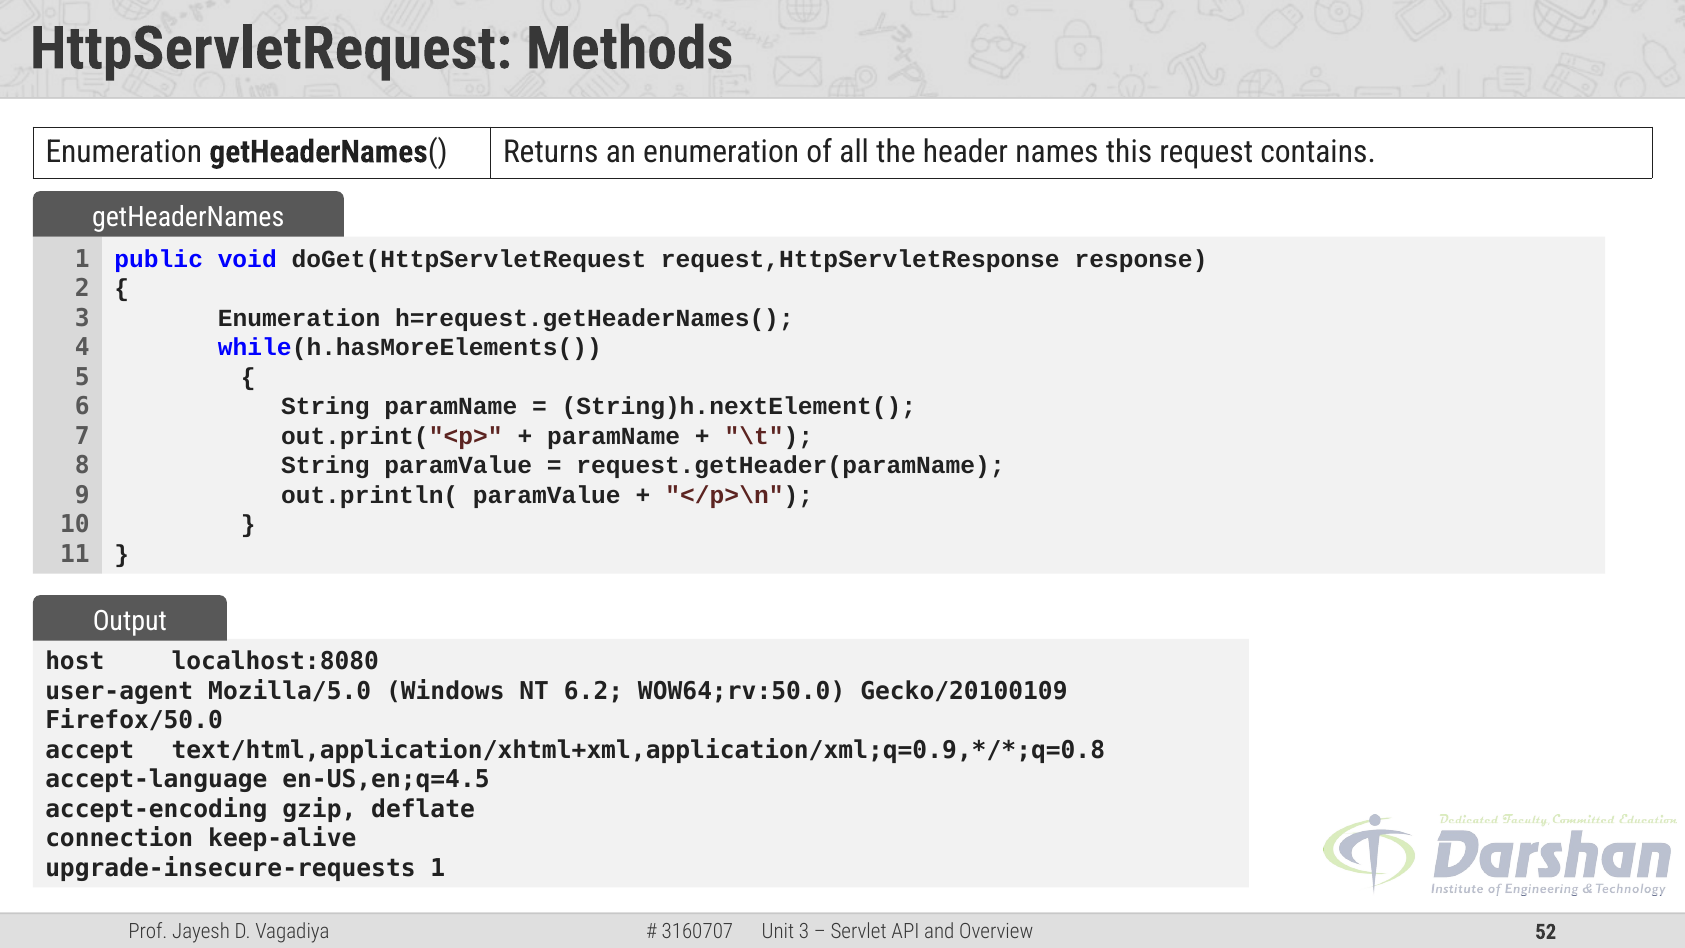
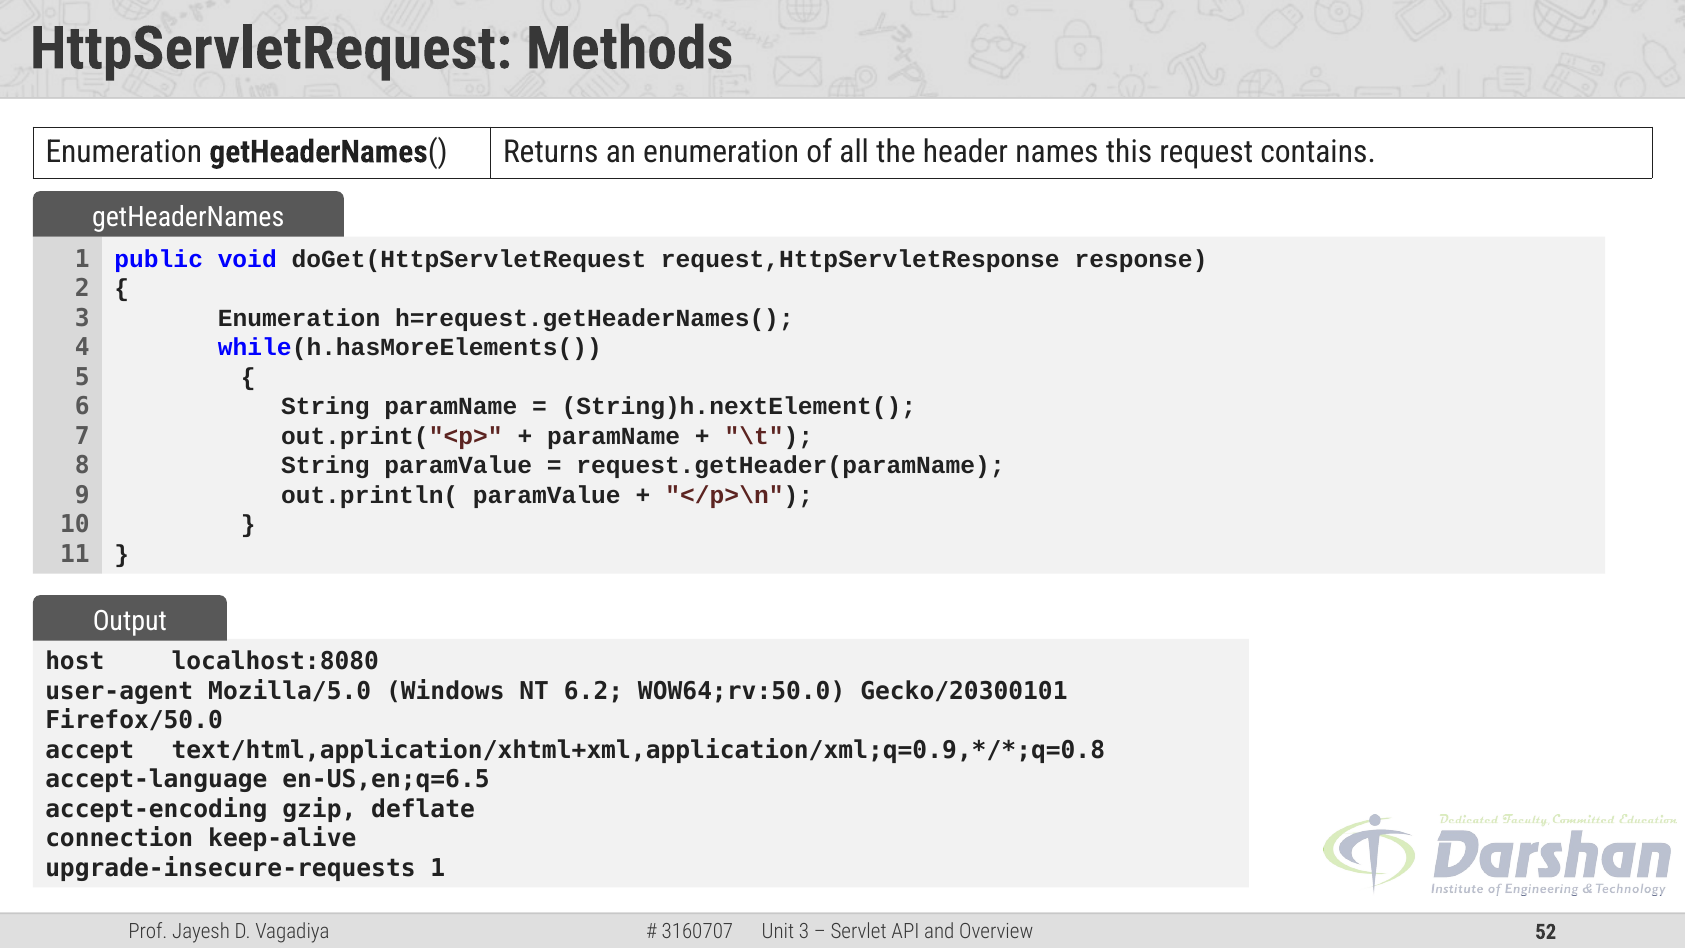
Gecko/20100109: Gecko/20100109 -> Gecko/20300101
en-US,en;q=4.5: en-US,en;q=4.5 -> en-US,en;q=6.5
